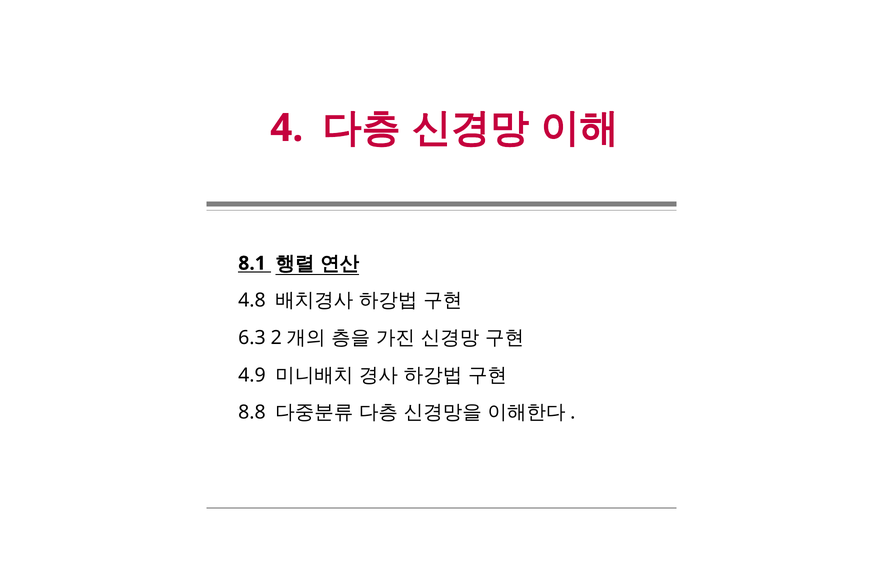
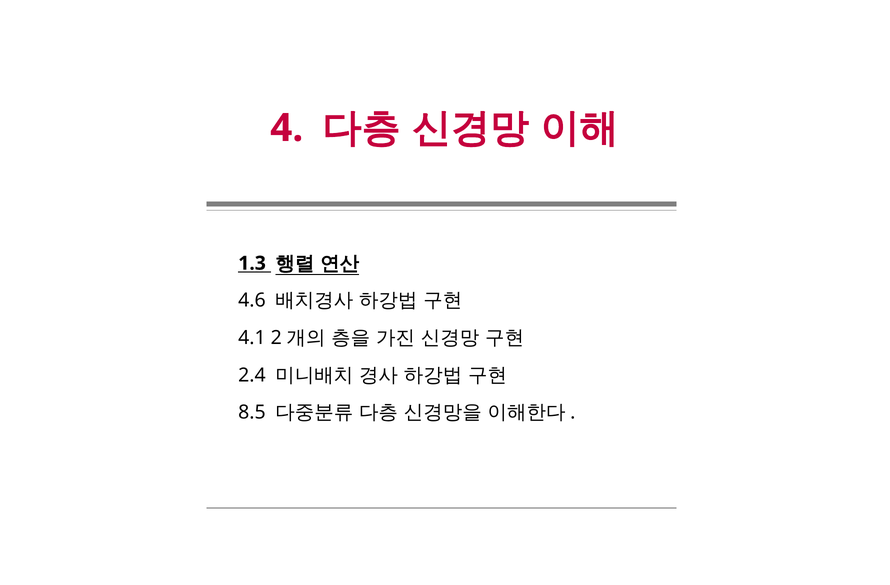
8.1: 8.1 -> 1.3
4.8: 4.8 -> 4.6
6.3: 6.3 -> 4.1
4.9: 4.9 -> 2.4
8.8: 8.8 -> 8.5
